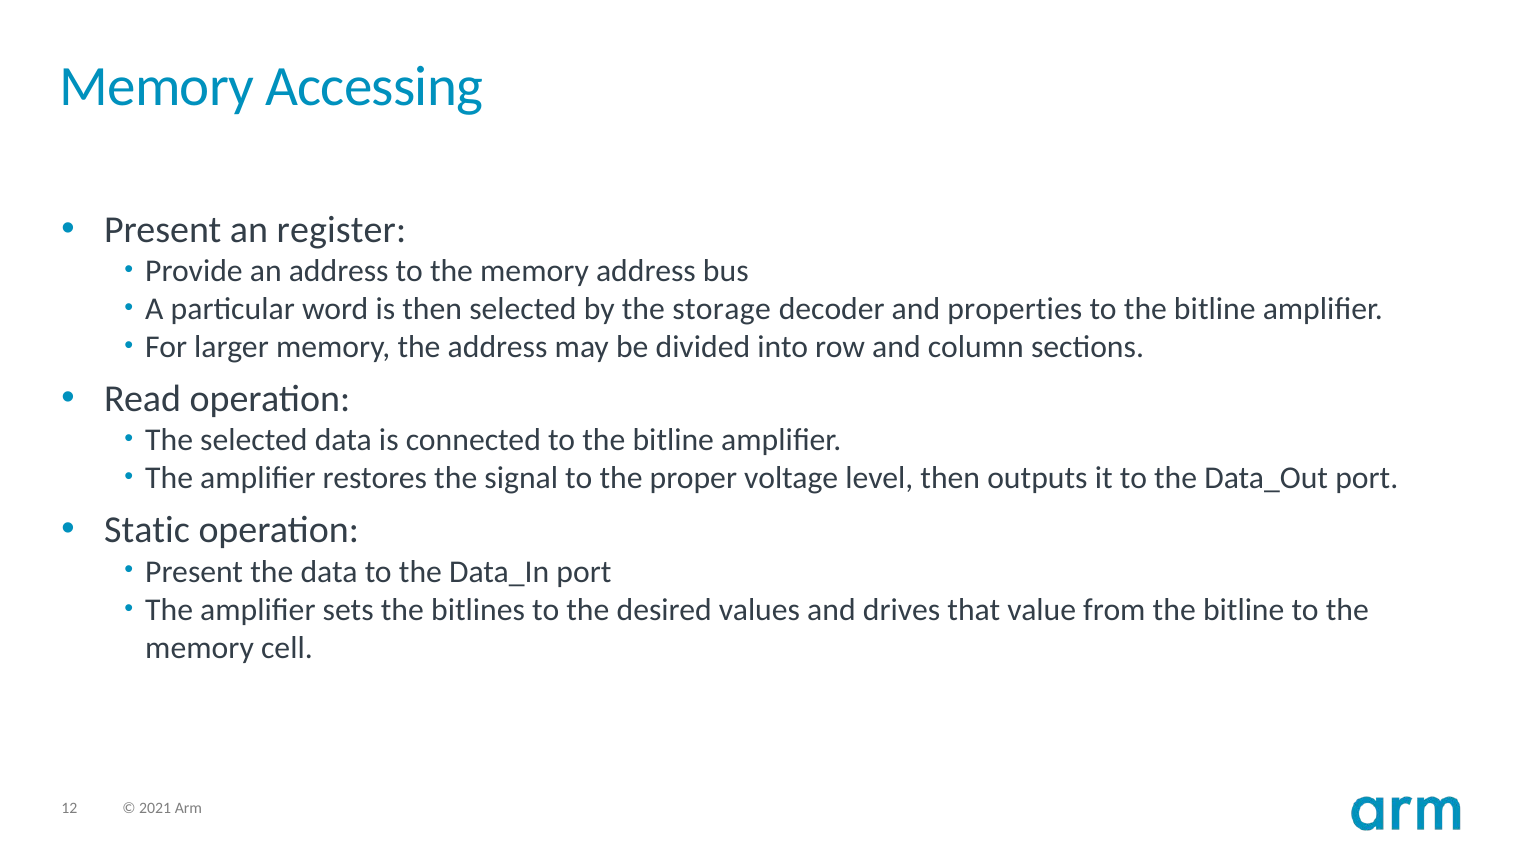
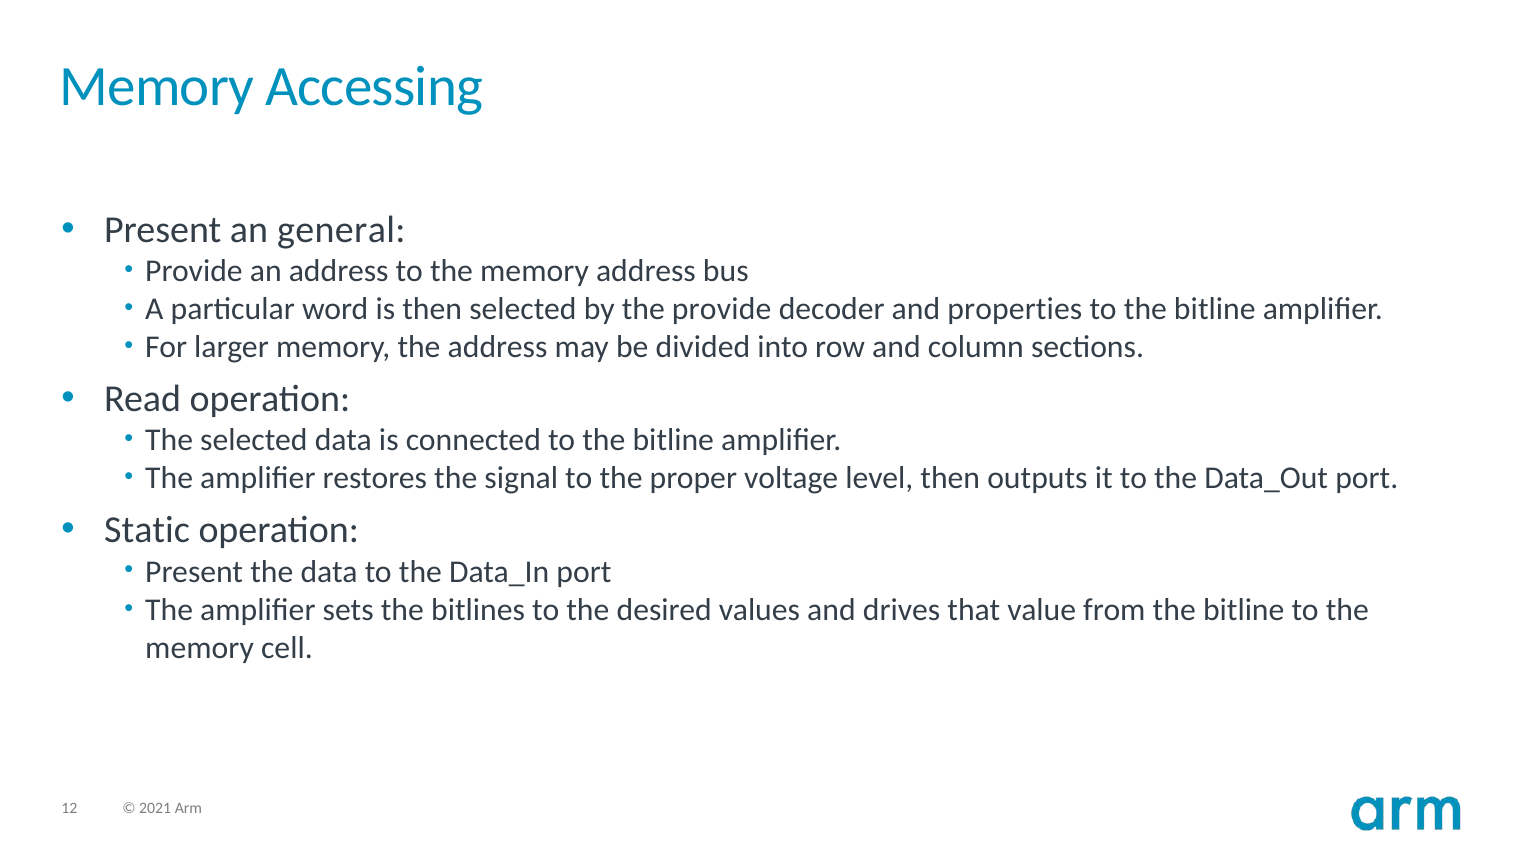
register: register -> general
the storage: storage -> provide
